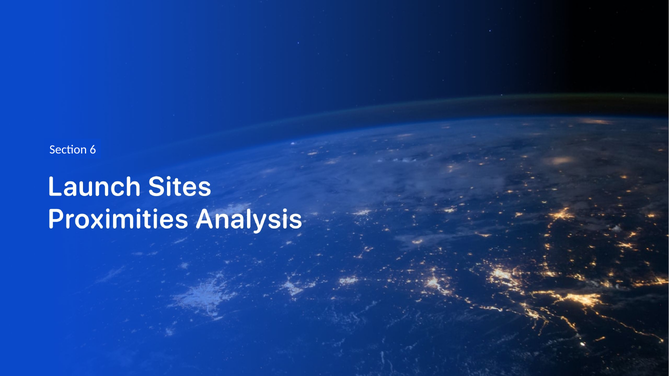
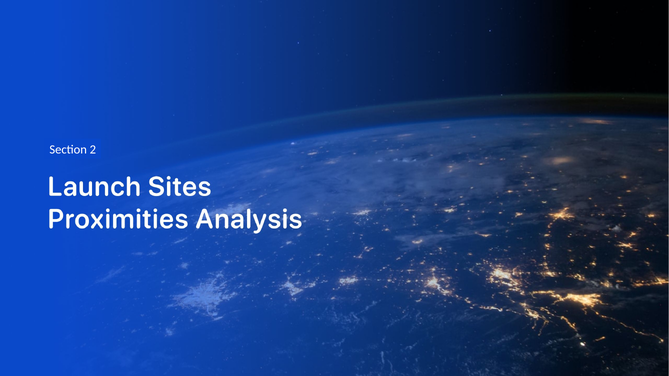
6: 6 -> 2
